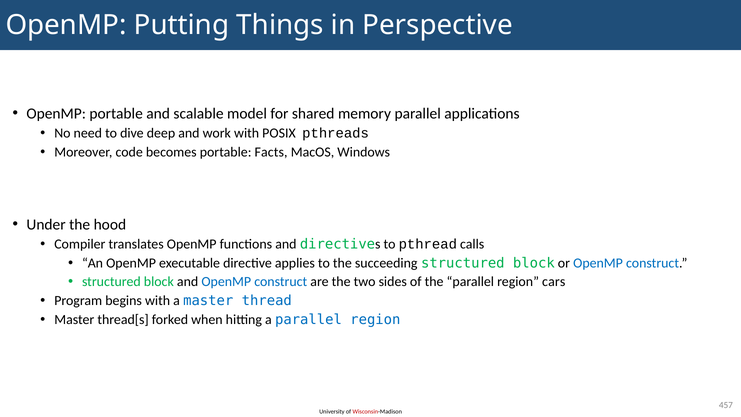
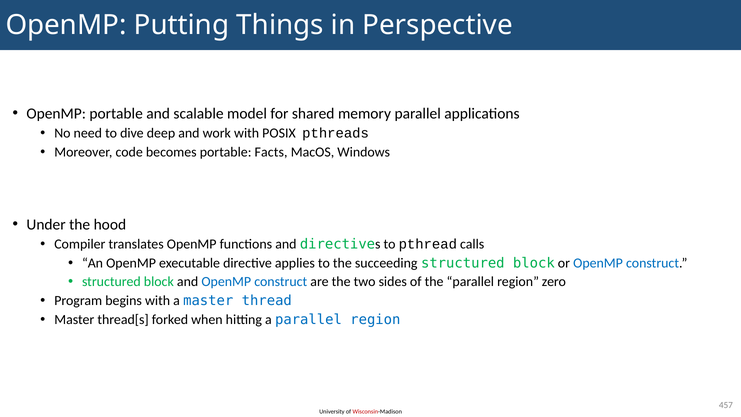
cars: cars -> zero
